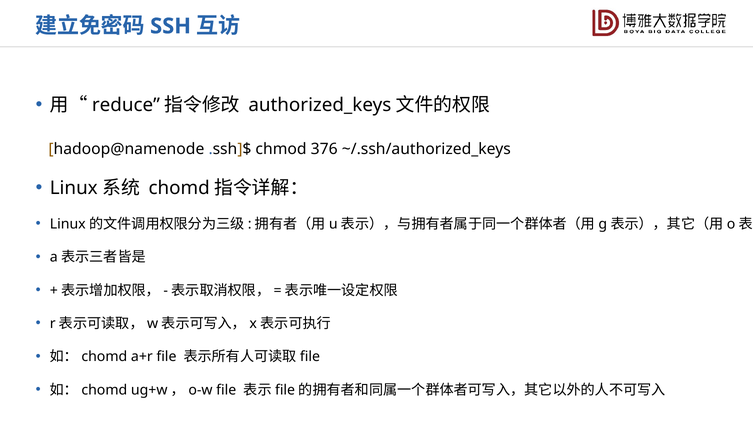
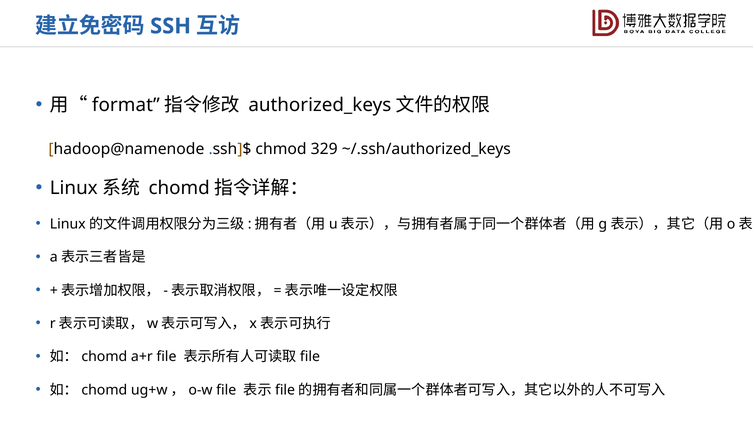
reduce: reduce -> format
376: 376 -> 329
